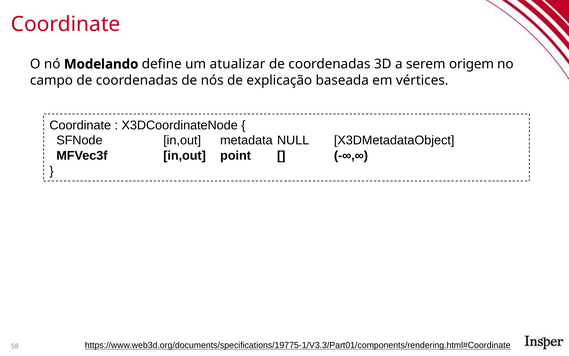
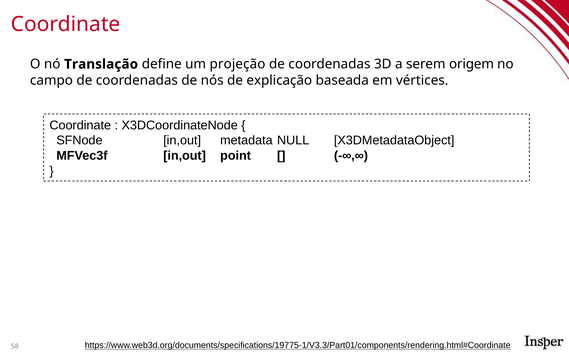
Modelando: Modelando -> Translação
atualizar: atualizar -> projeção
